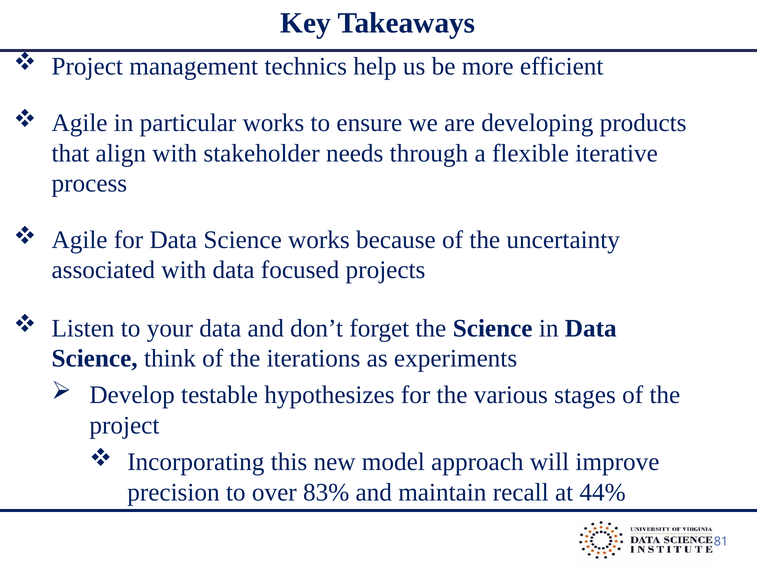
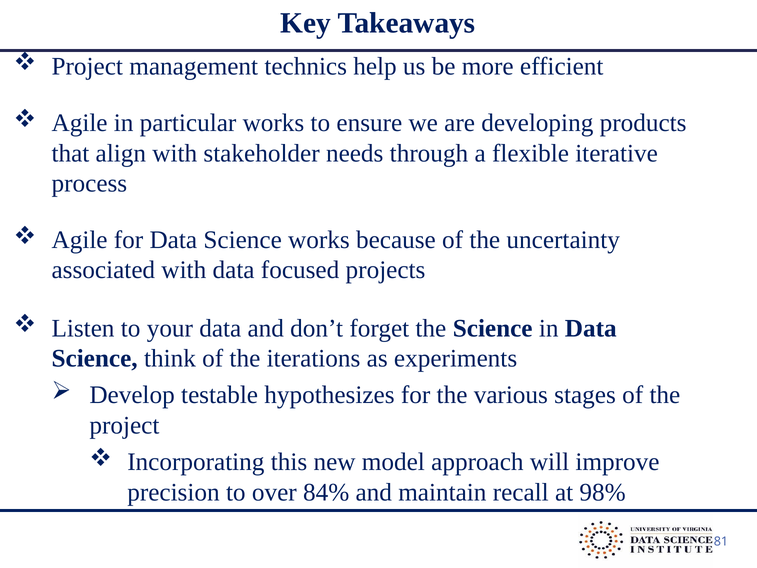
83%: 83% -> 84%
44%: 44% -> 98%
